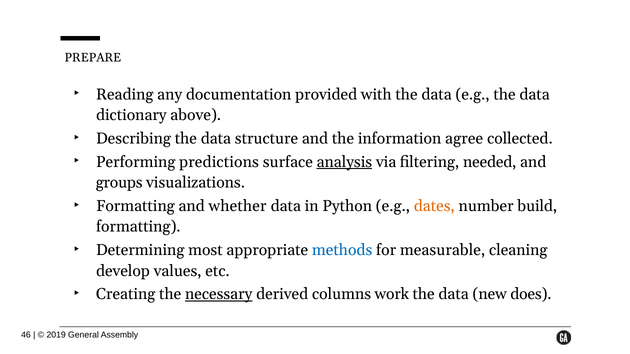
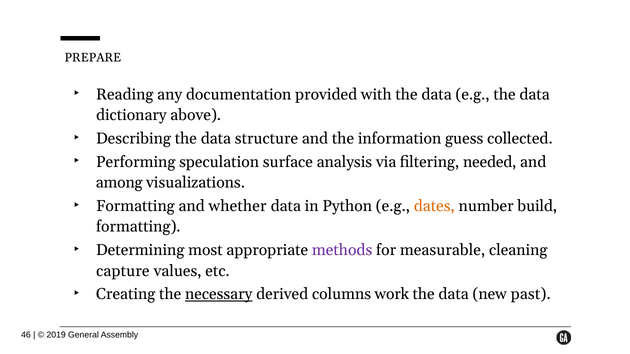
agree: agree -> guess
predictions: predictions -> speculation
analysis underline: present -> none
groups: groups -> among
methods colour: blue -> purple
develop: develop -> capture
does: does -> past
